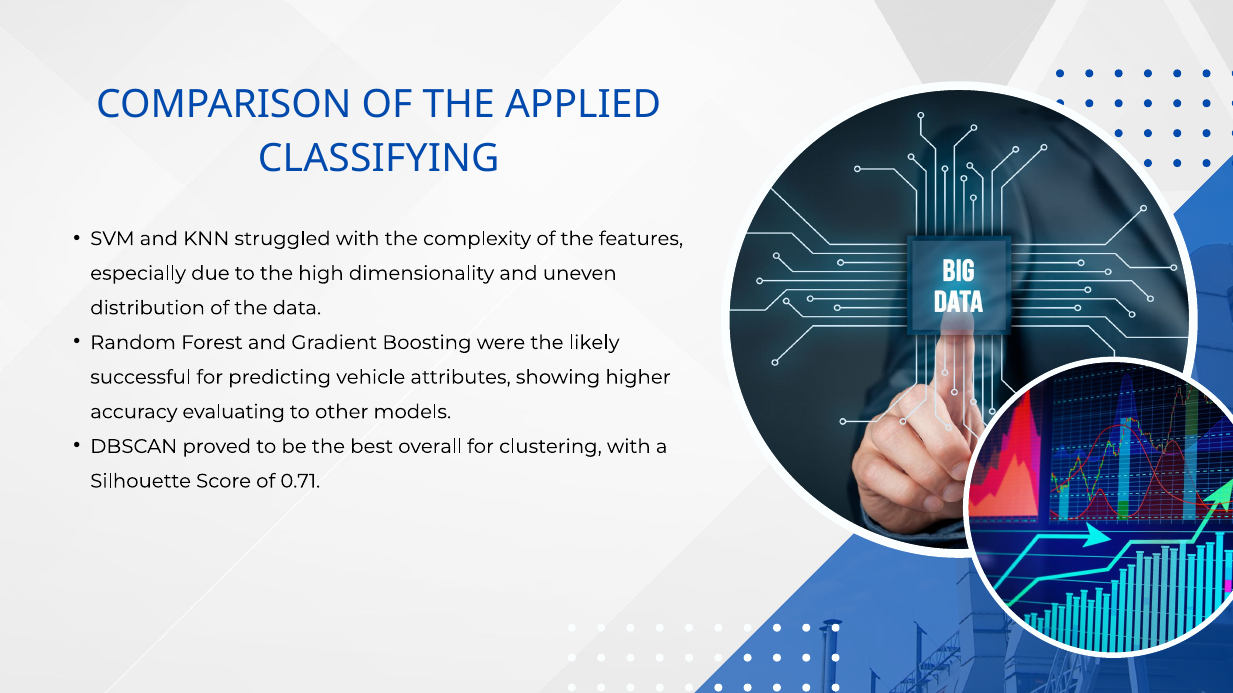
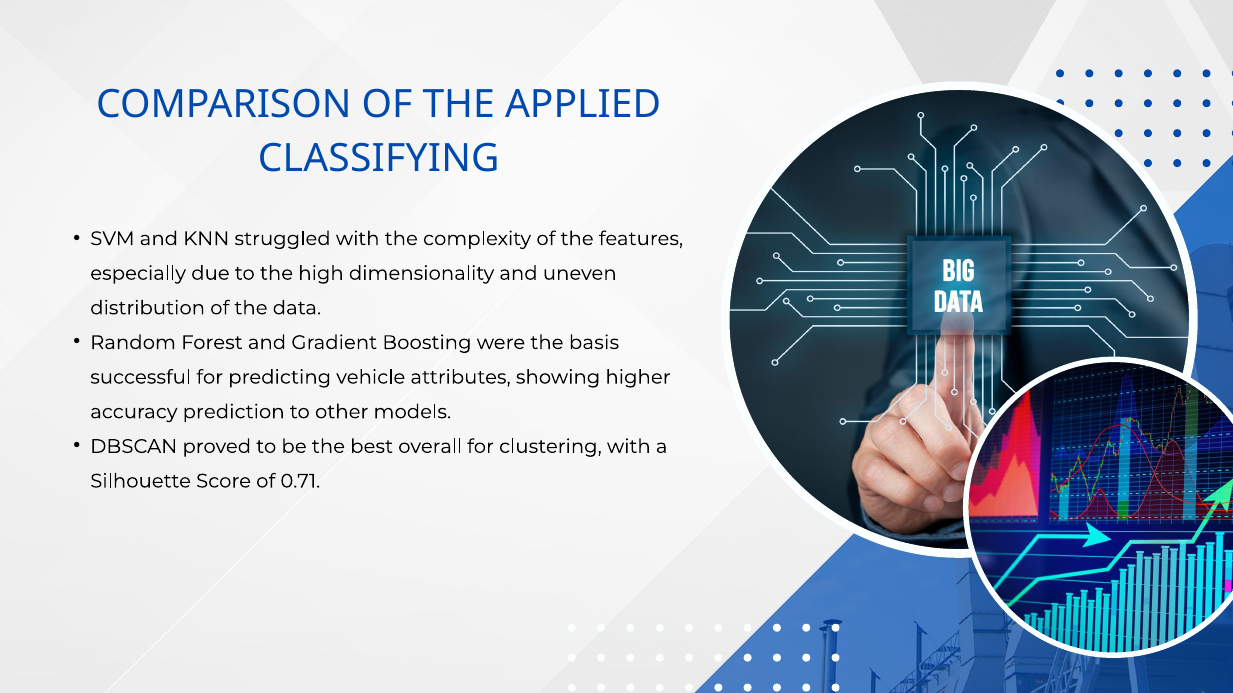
likely: likely -> basis
evaluating: evaluating -> prediction
